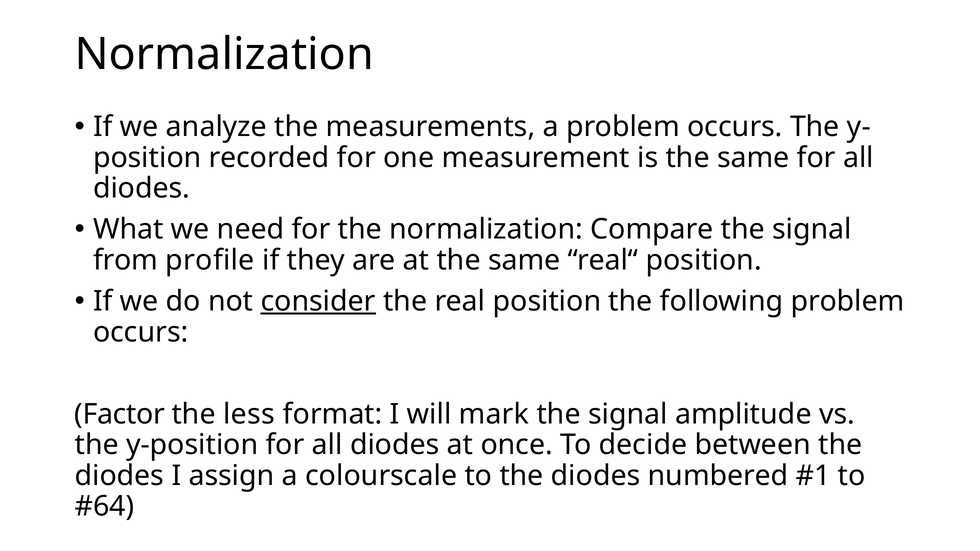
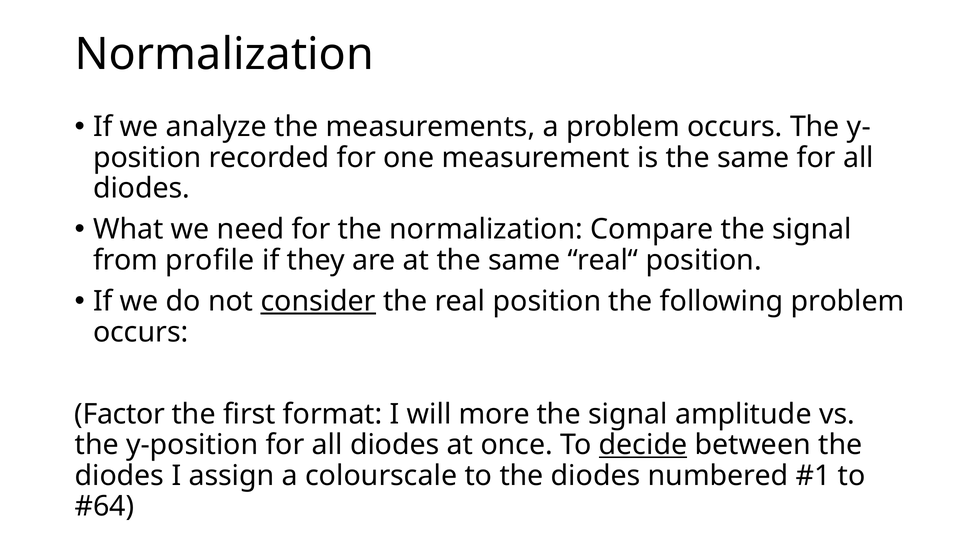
less: less -> first
mark: mark -> more
decide underline: none -> present
